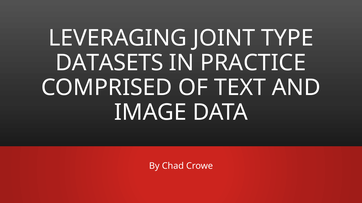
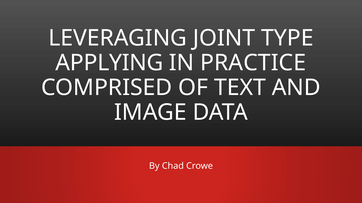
DATASETS: DATASETS -> APPLYING
